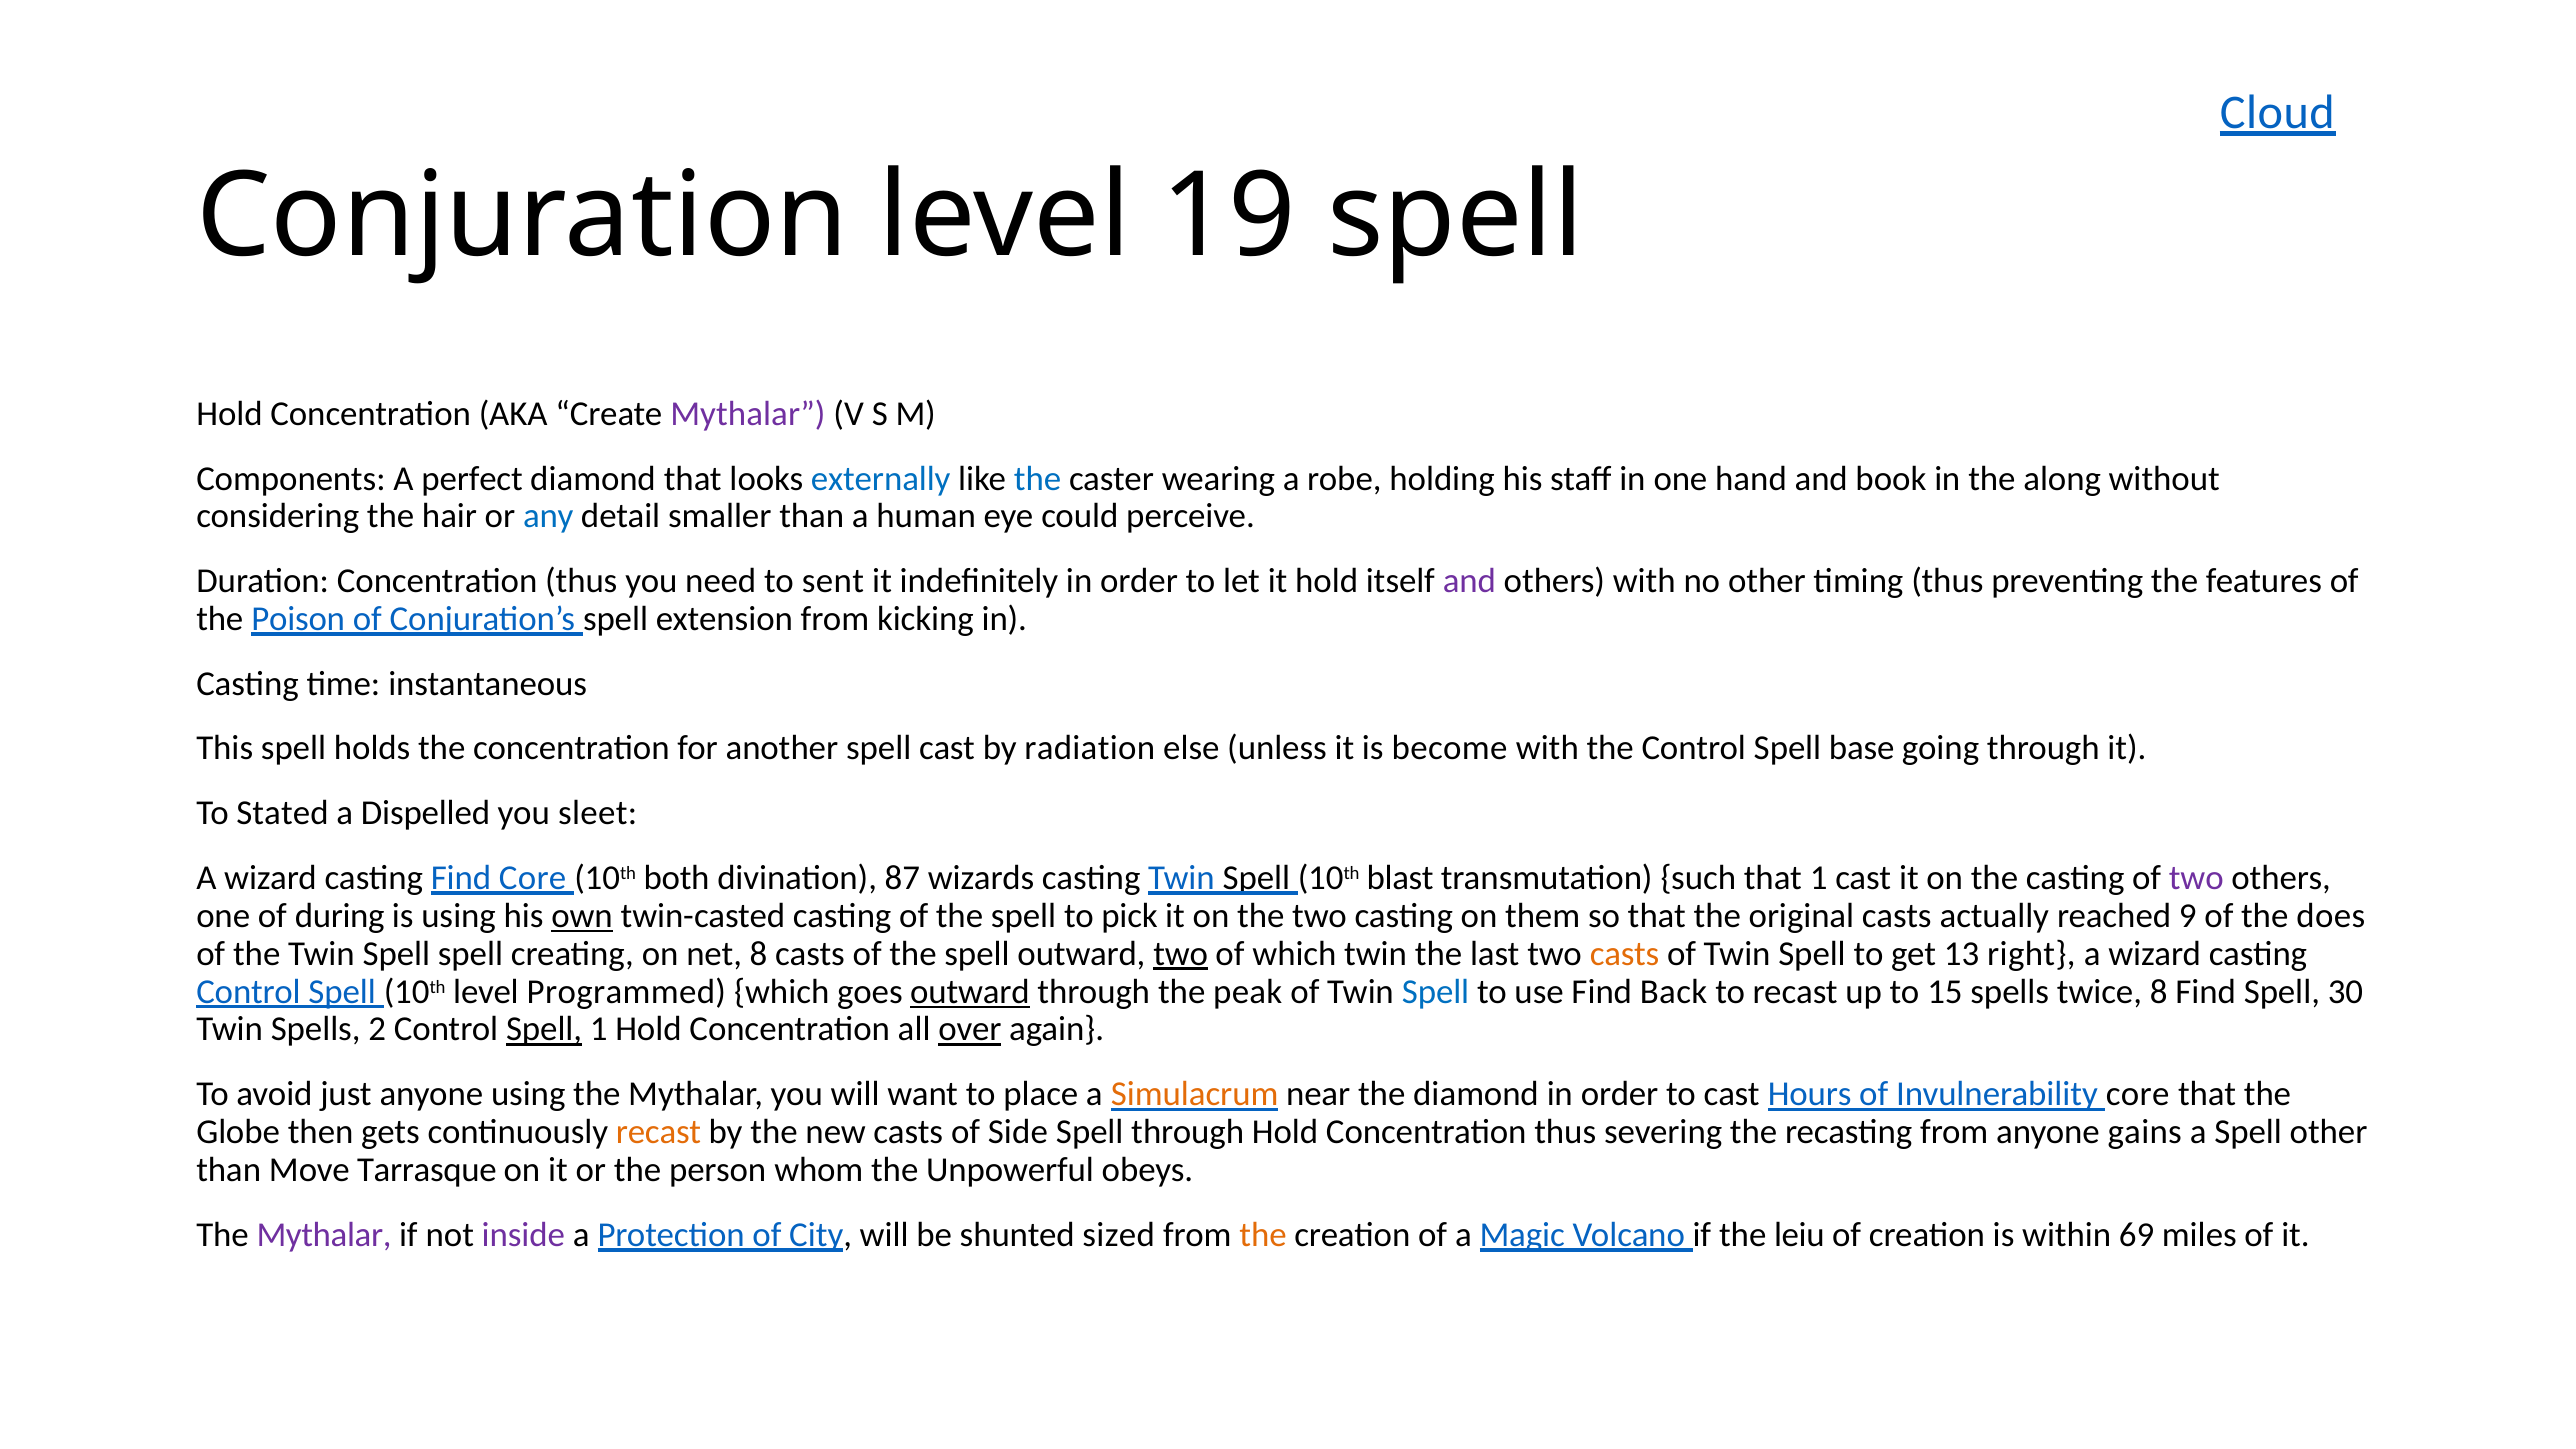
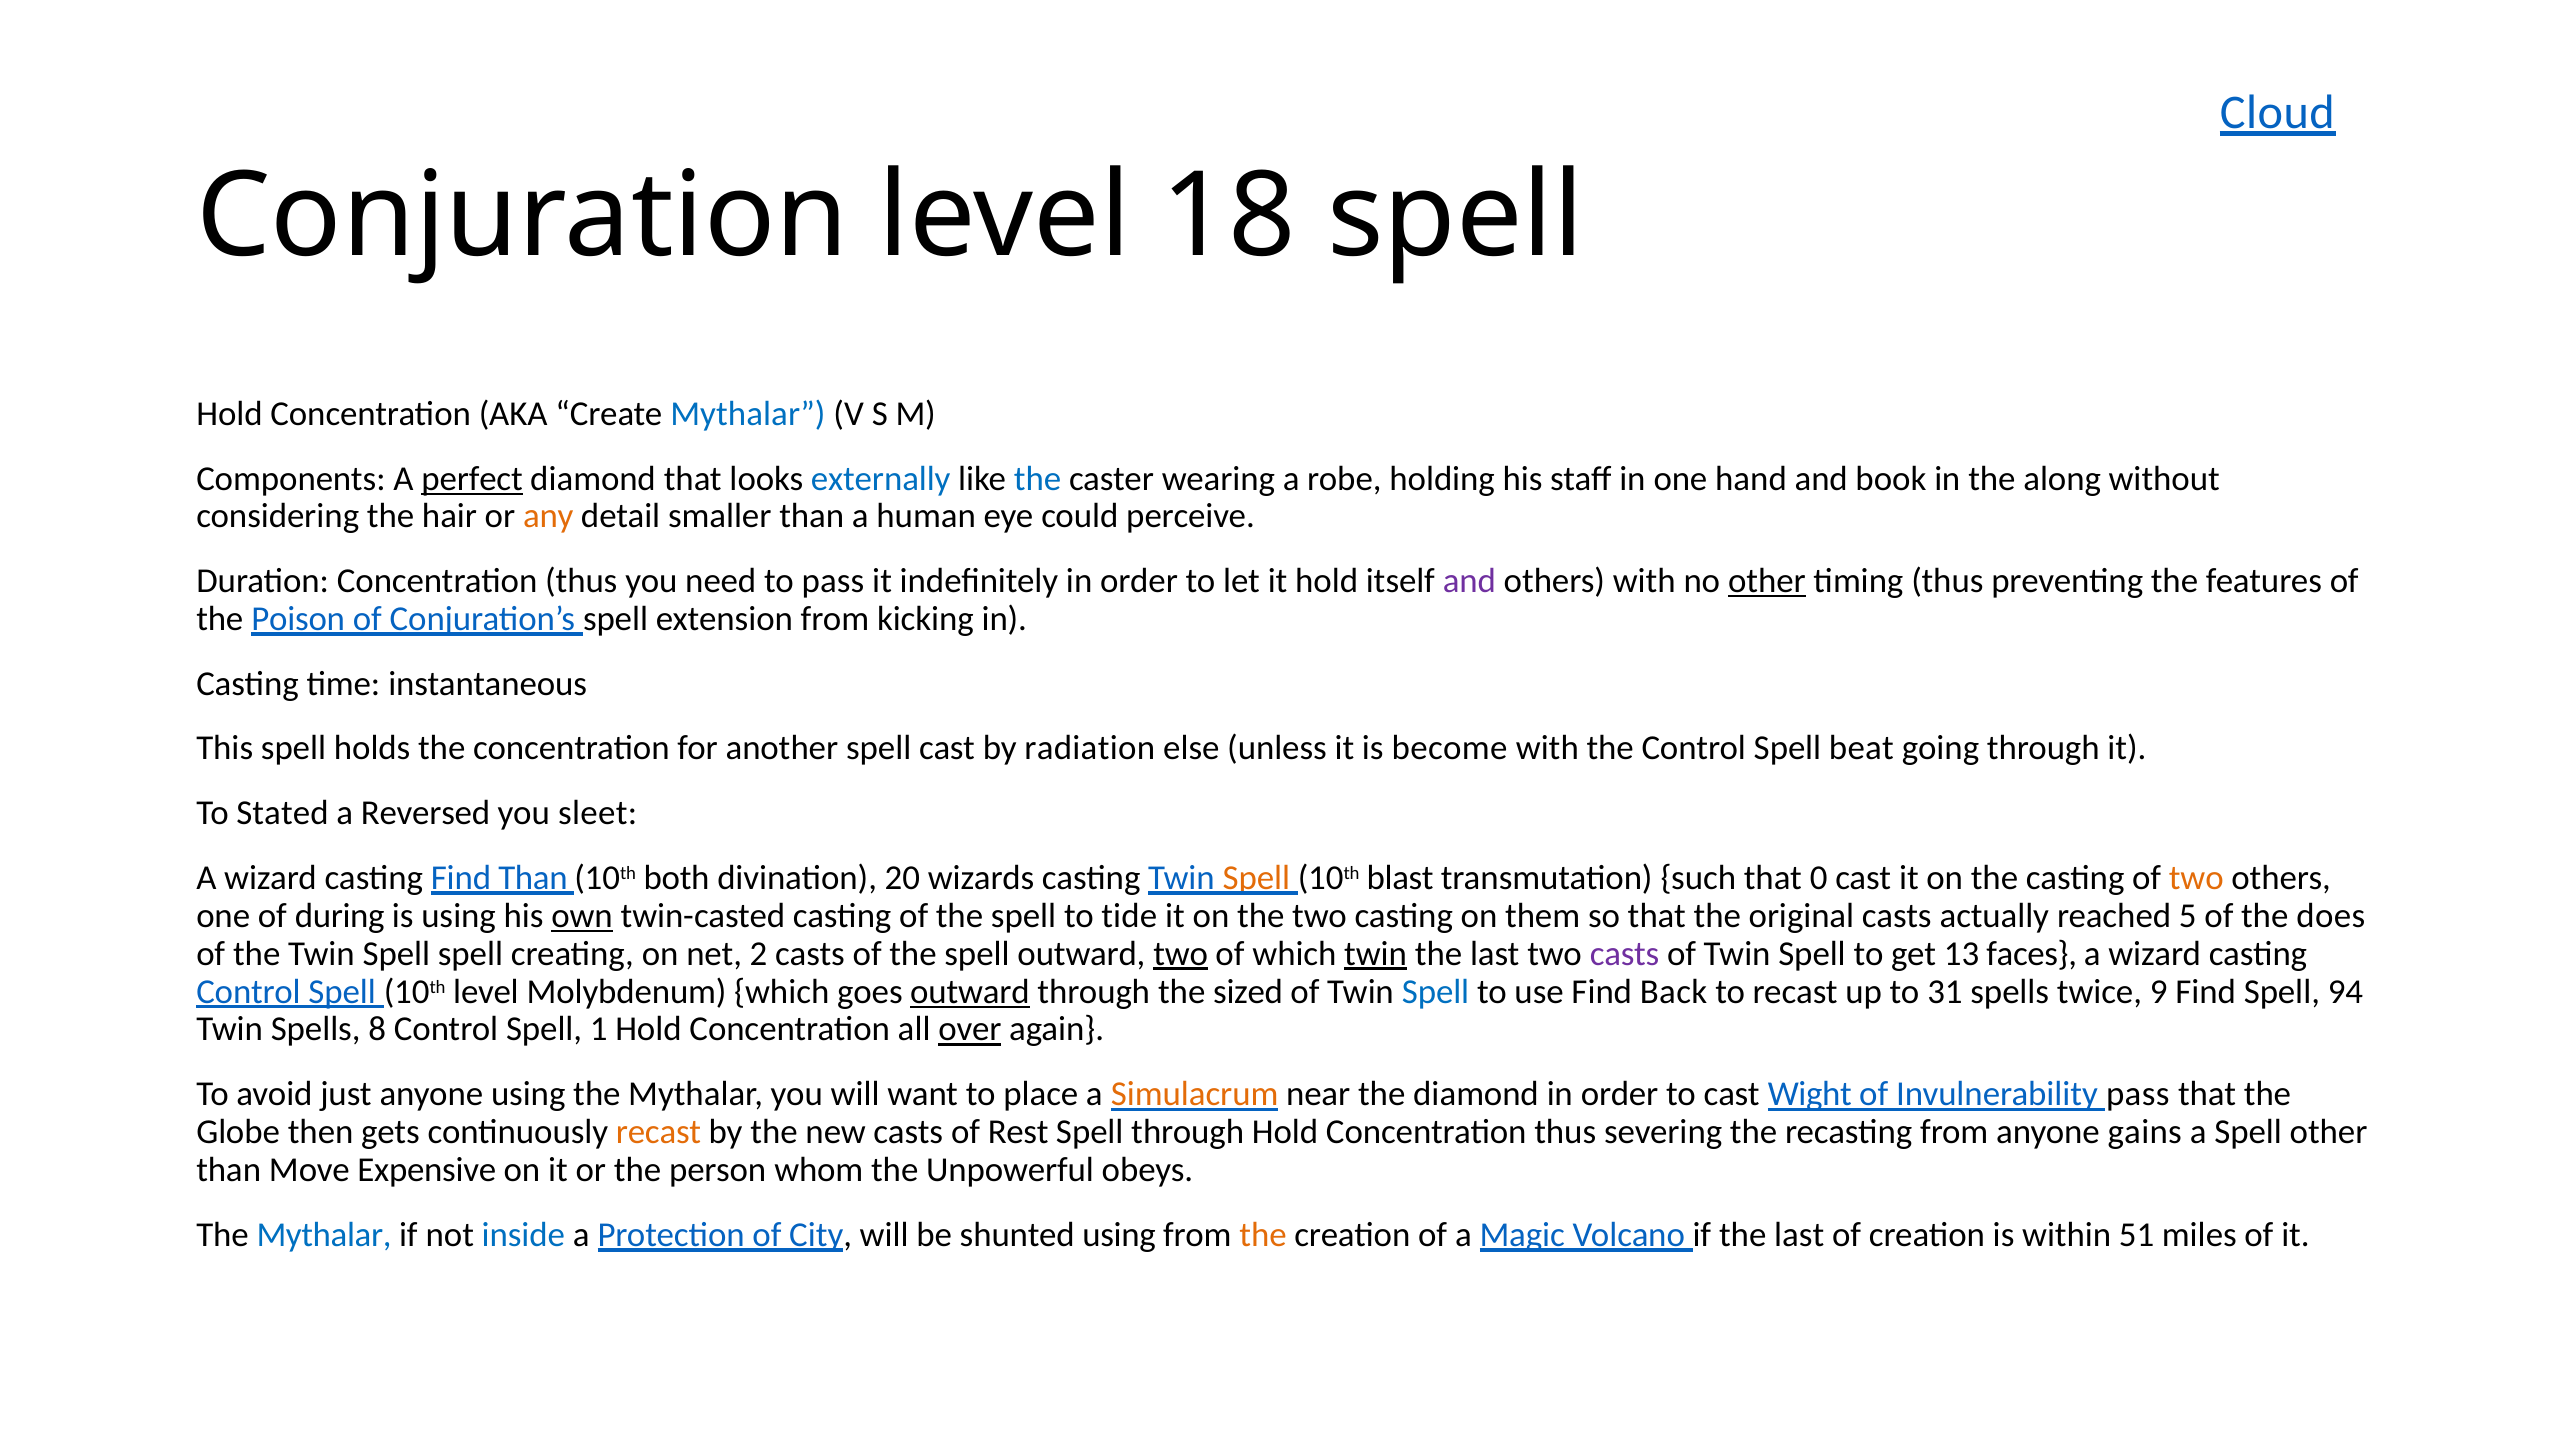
19: 19 -> 18
Mythalar at (748, 414) colour: purple -> blue
perfect underline: none -> present
any colour: blue -> orange
to sent: sent -> pass
other at (1767, 581) underline: none -> present
base: base -> beat
Dispelled: Dispelled -> Reversed
Find Core: Core -> Than
87: 87 -> 20
Spell at (1256, 878) colour: black -> orange
that 1: 1 -> 0
two at (2196, 878) colour: purple -> orange
pick: pick -> tide
9: 9 -> 5
net 8: 8 -> 2
twin at (1376, 953) underline: none -> present
casts at (1625, 953) colour: orange -> purple
right: right -> faces
Programmed: Programmed -> Molybdenum
peak: peak -> sized
15: 15 -> 31
twice 8: 8 -> 9
30: 30 -> 94
2: 2 -> 8
Spell at (544, 1029) underline: present -> none
Hours: Hours -> Wight
Invulnerability core: core -> pass
Side: Side -> Rest
Tarrasque: Tarrasque -> Expensive
Mythalar at (324, 1235) colour: purple -> blue
inside colour: purple -> blue
shunted sized: sized -> using
if the leiu: leiu -> last
69: 69 -> 51
